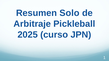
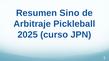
Solo: Solo -> Sino
